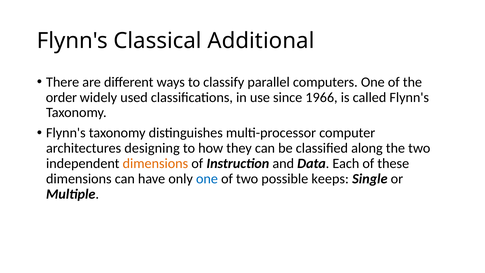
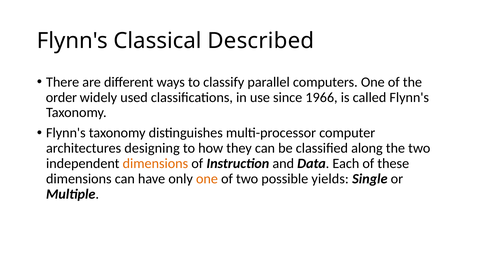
Additional: Additional -> Described
one at (207, 179) colour: blue -> orange
keeps: keeps -> yields
